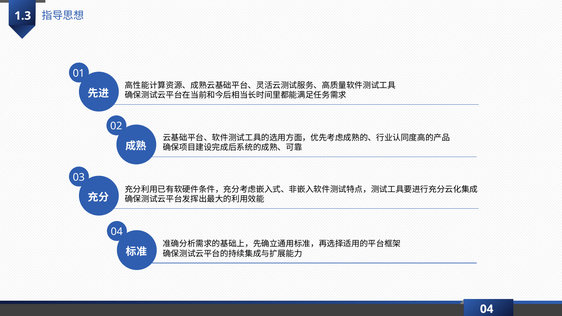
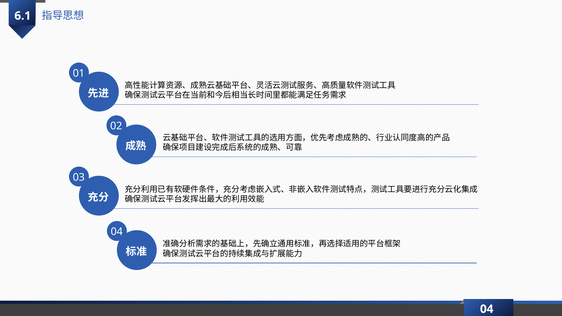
1.3: 1.3 -> 6.1
